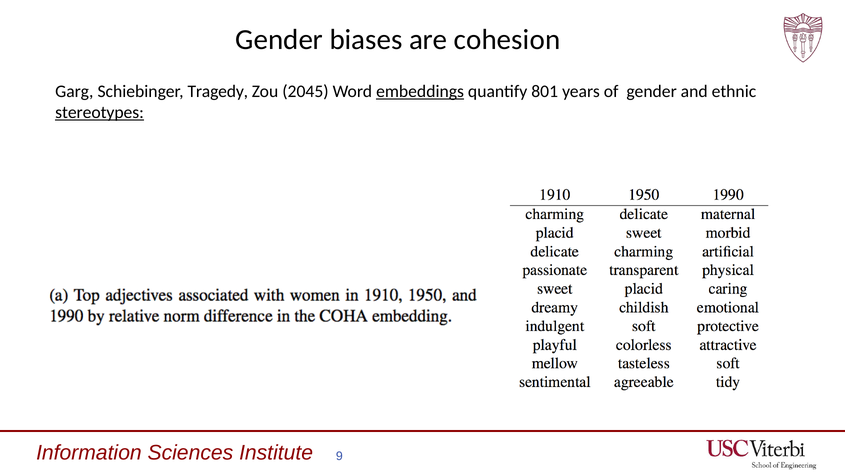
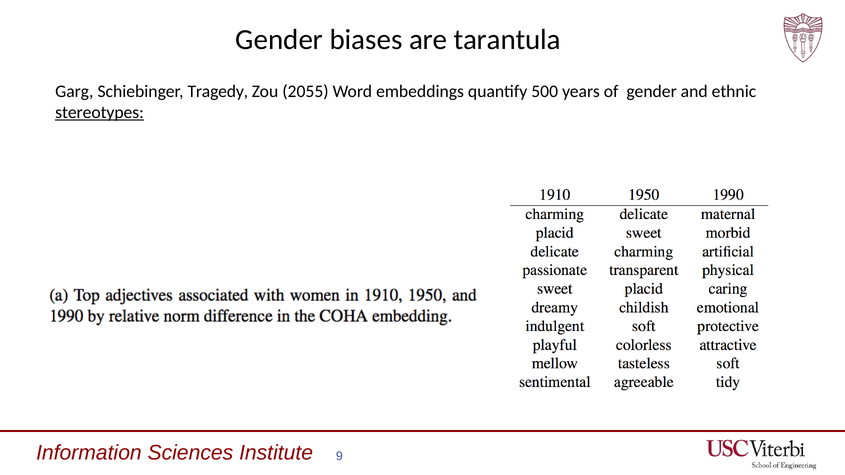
cohesion: cohesion -> tarantula
2045: 2045 -> 2055
embeddings underline: present -> none
801: 801 -> 500
